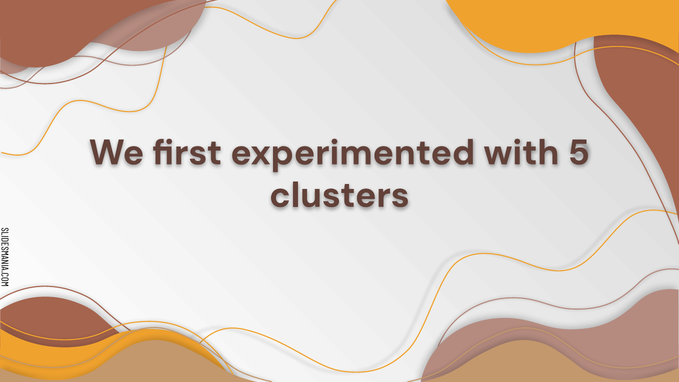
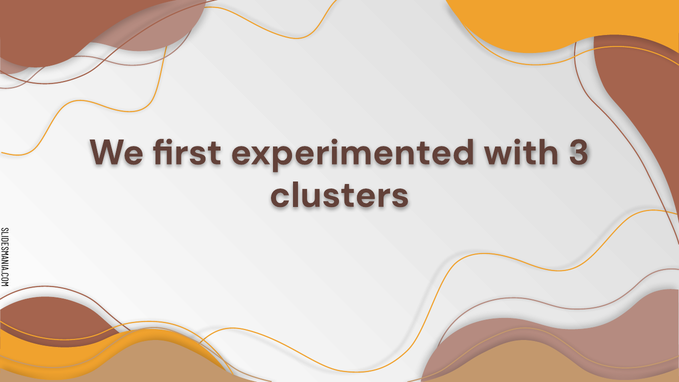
5: 5 -> 3
